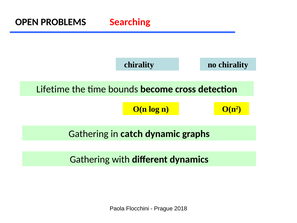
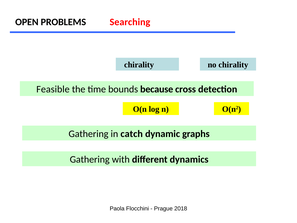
Lifetime: Lifetime -> Feasible
become: become -> because
